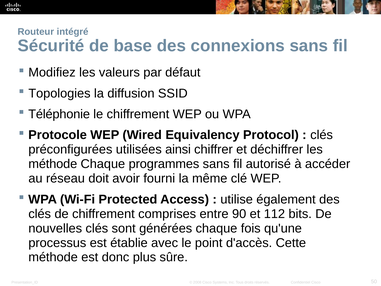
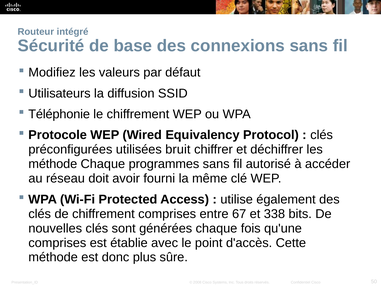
Topologies: Topologies -> Utilisateurs
ainsi: ainsi -> bruit
90: 90 -> 67
112: 112 -> 338
processus at (57, 243): processus -> comprises
